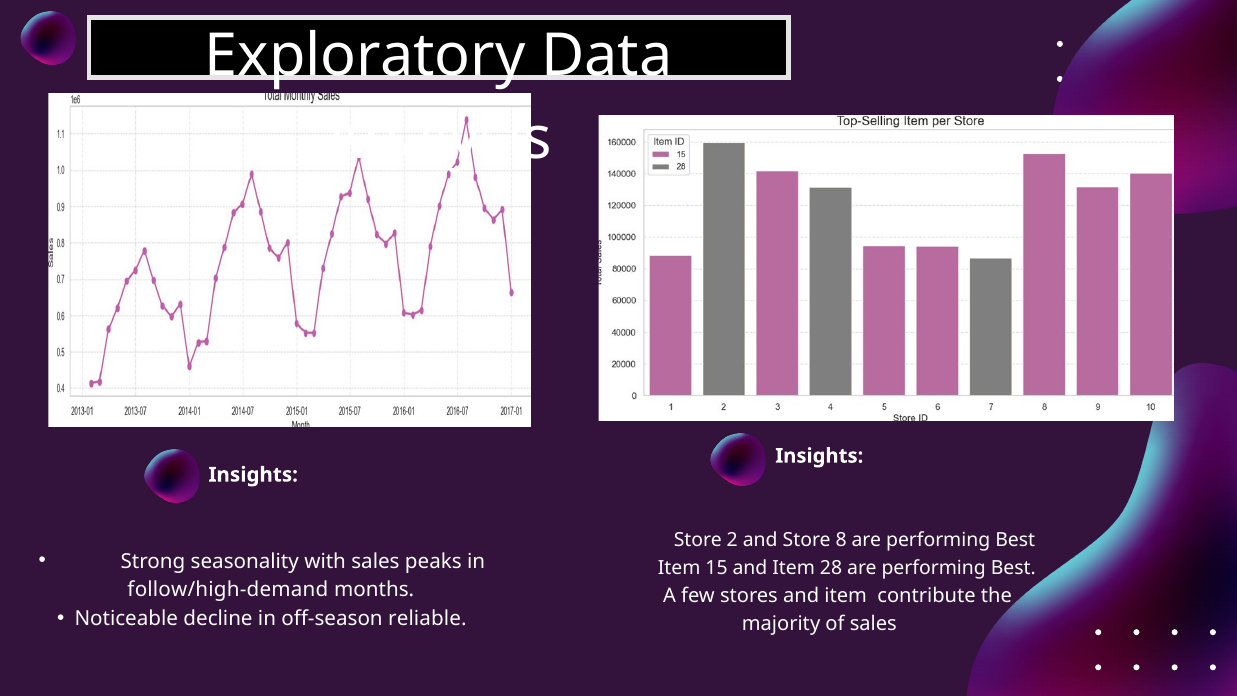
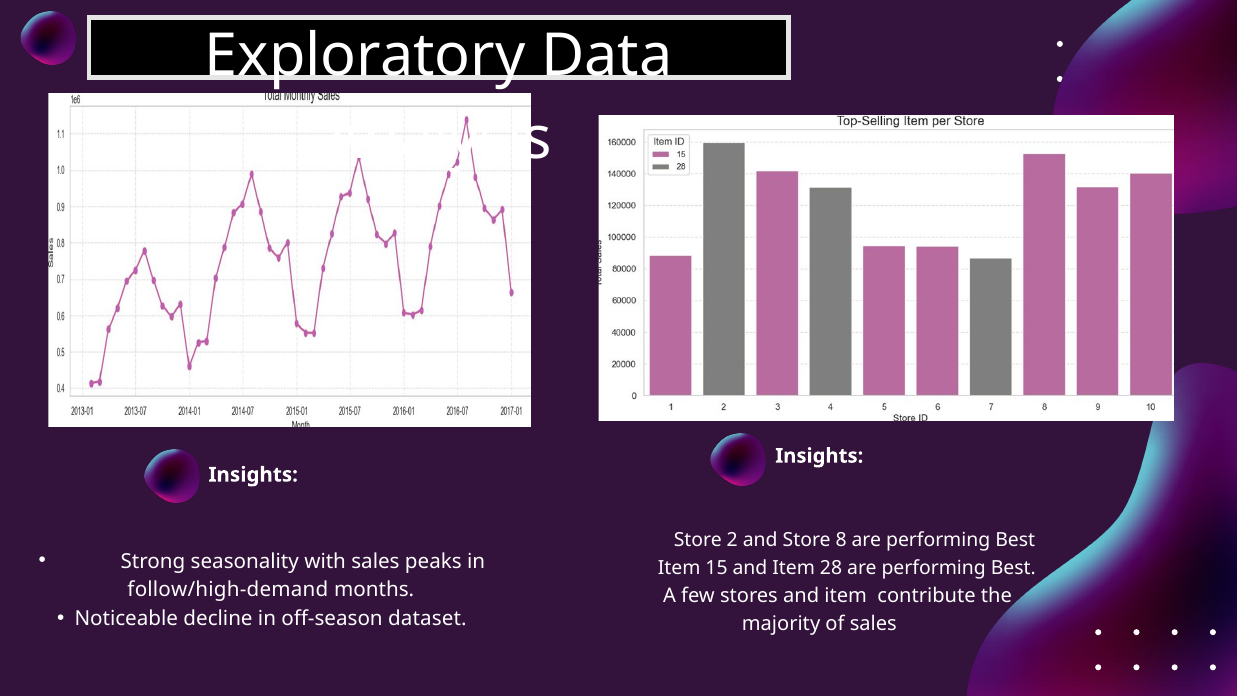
reliable: reliable -> dataset
